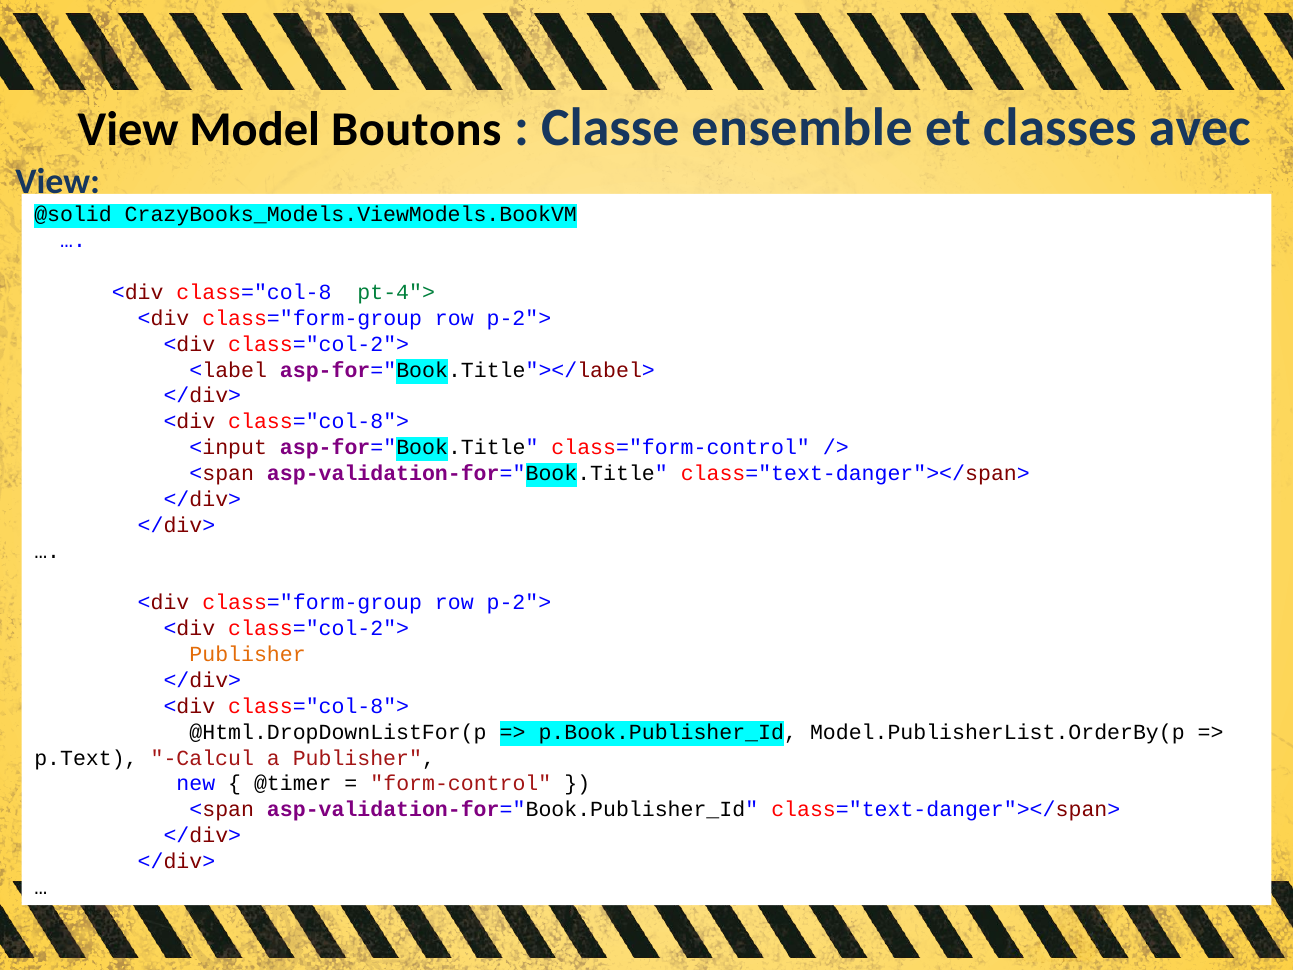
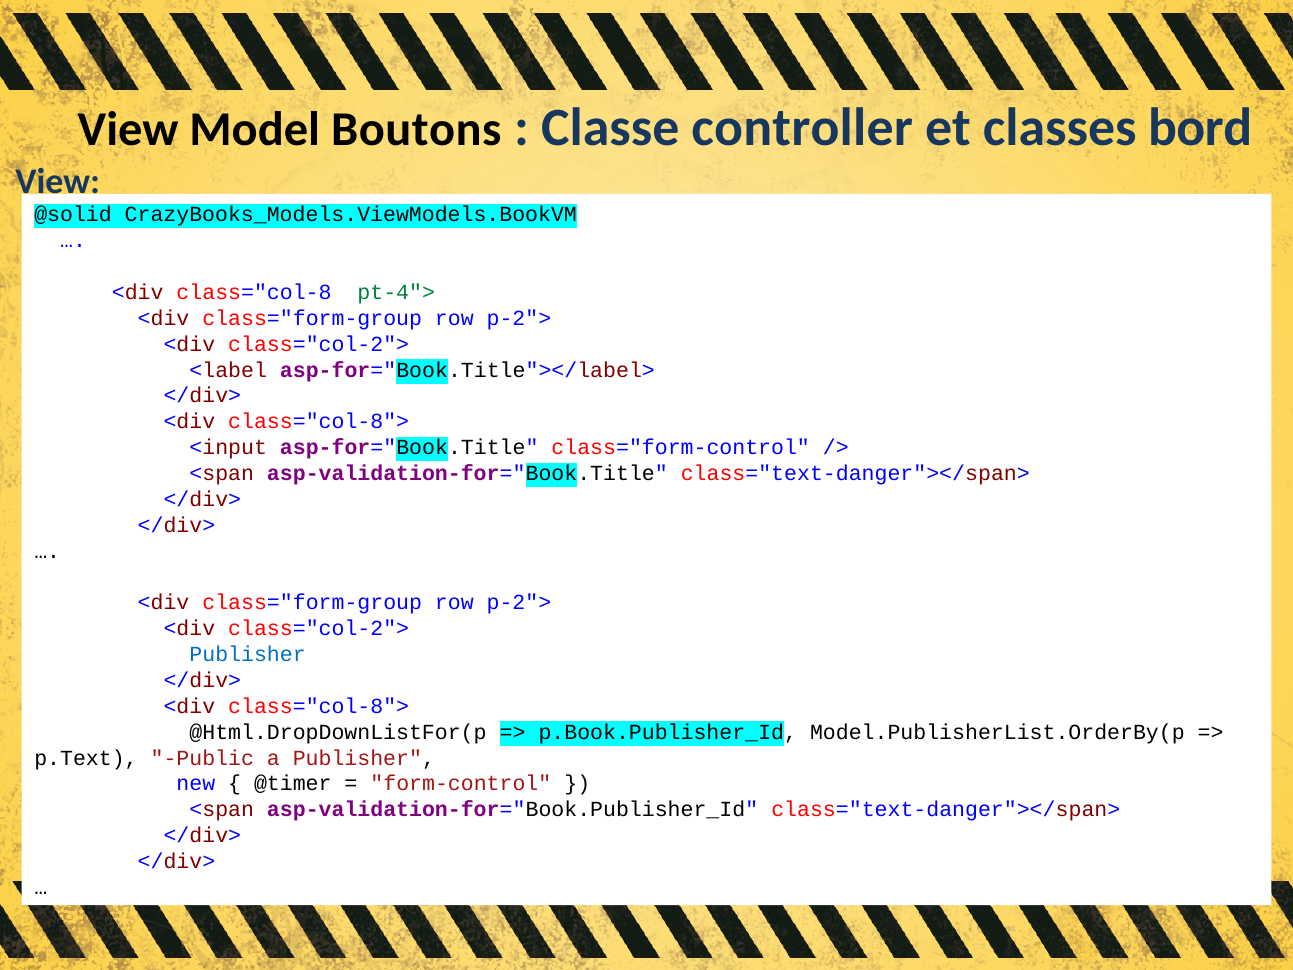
ensemble: ensemble -> controller
avec: avec -> bord
Publisher at (248, 654) colour: orange -> blue
Calcul: Calcul -> Public
